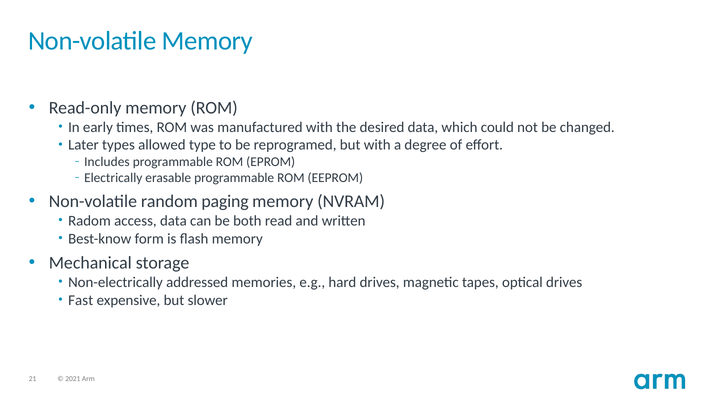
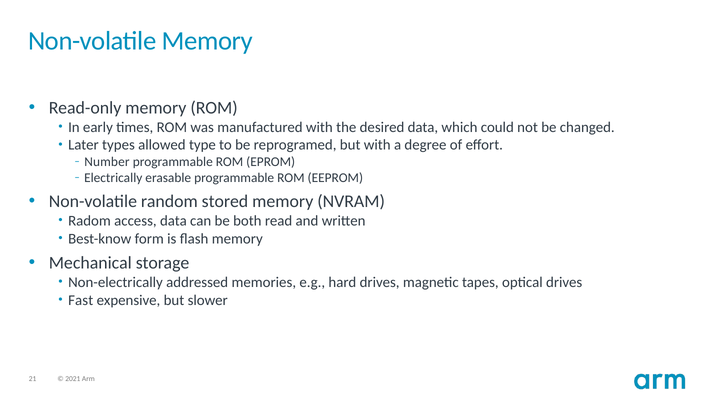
Includes: Includes -> Number
paging: paging -> stored
